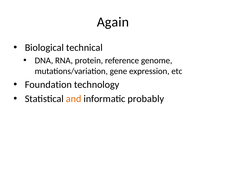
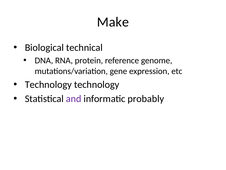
Again: Again -> Make
Foundation at (48, 84): Foundation -> Technology
and colour: orange -> purple
